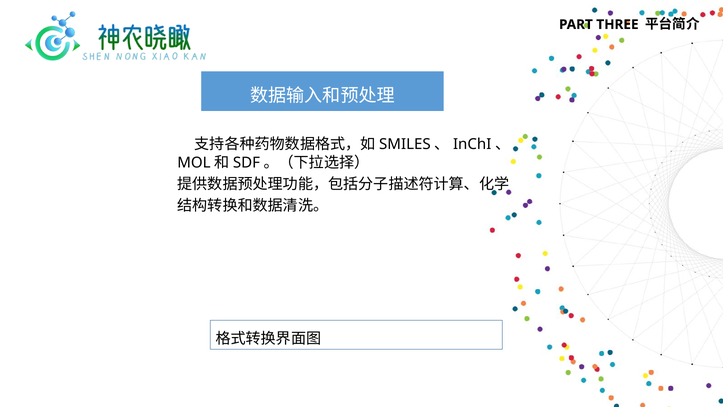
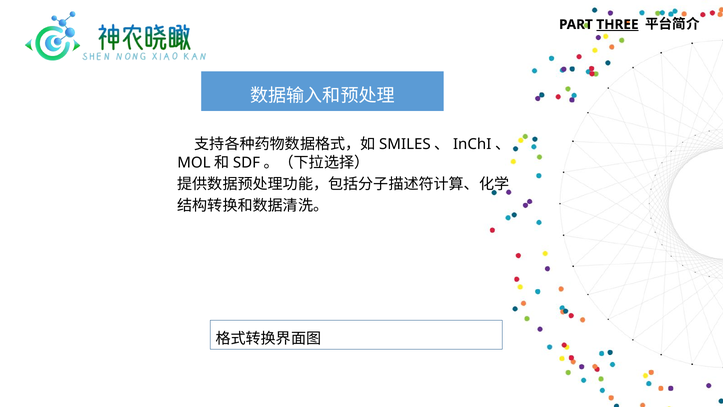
THREE underline: none -> present
